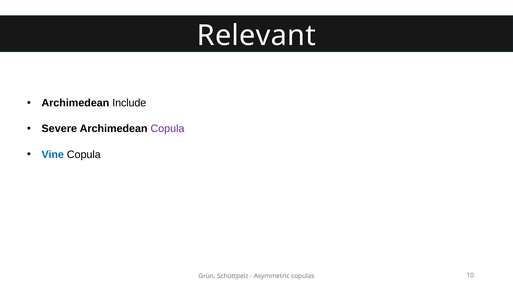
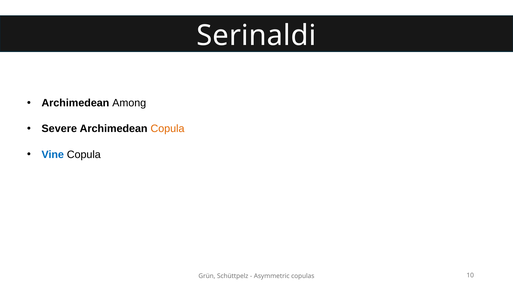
Relevant: Relevant -> Serinaldi
Include: Include -> Among
Copula at (168, 129) colour: purple -> orange
